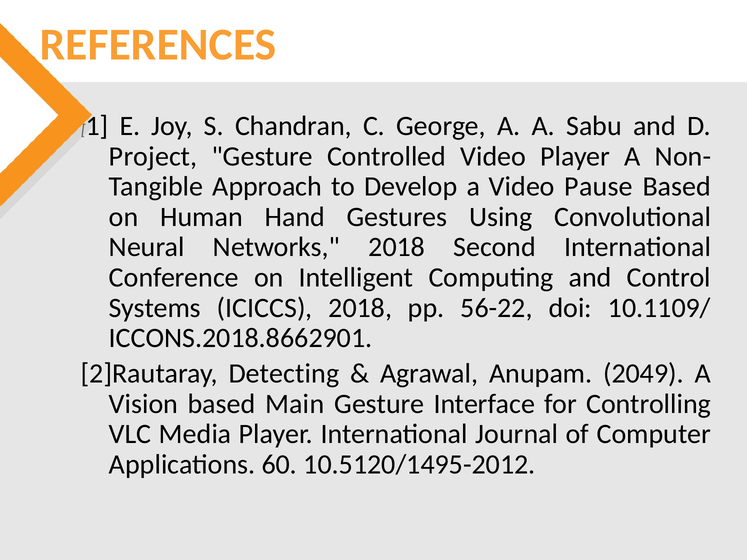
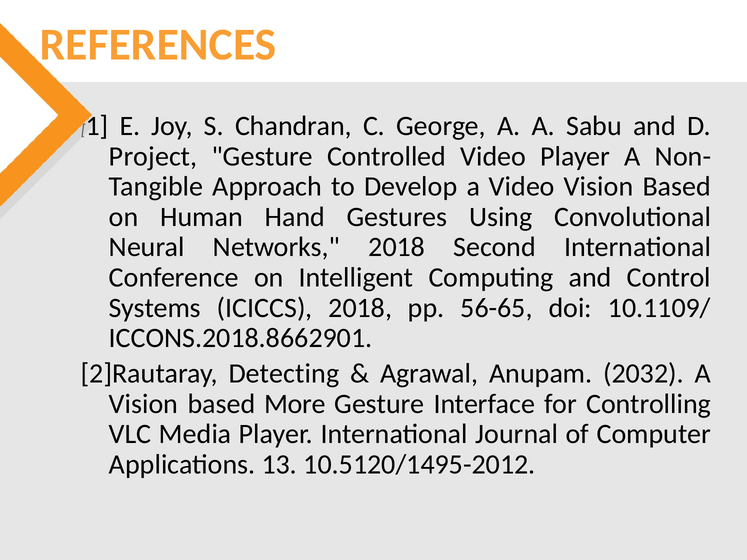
Video Pause: Pause -> Vision
56-22: 56-22 -> 56-65
2049: 2049 -> 2032
Main: Main -> More
60: 60 -> 13
